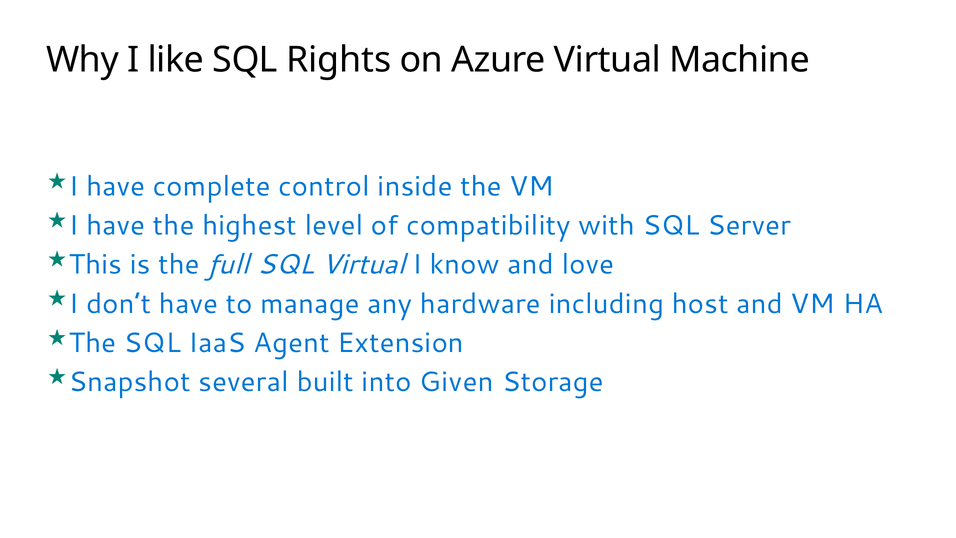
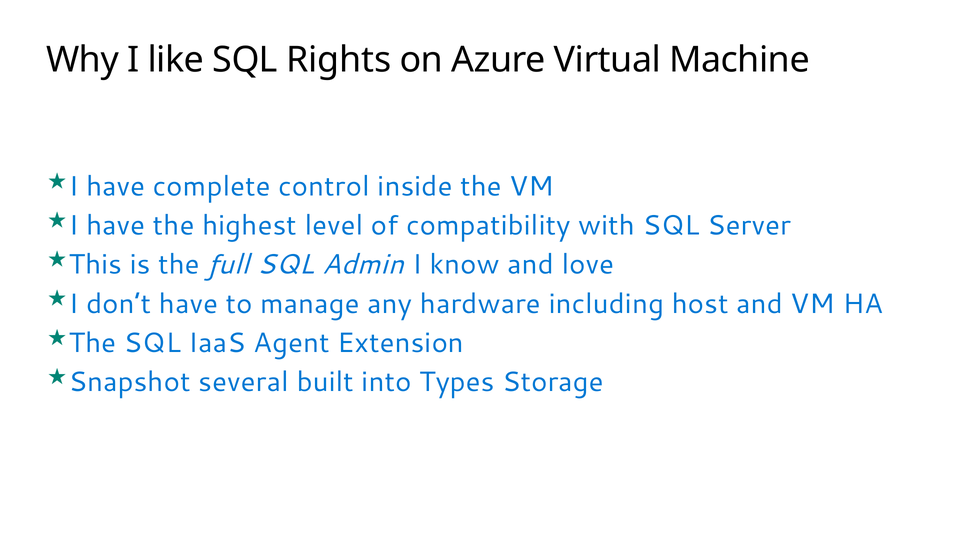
SQL Virtual: Virtual -> Admin
Given: Given -> Types
